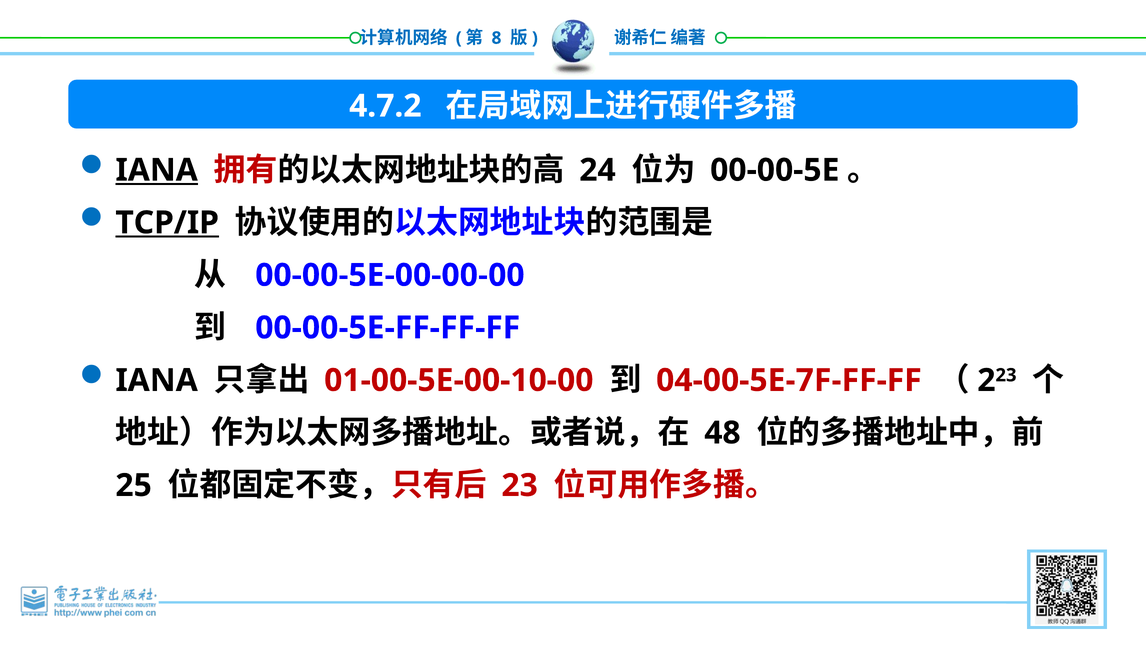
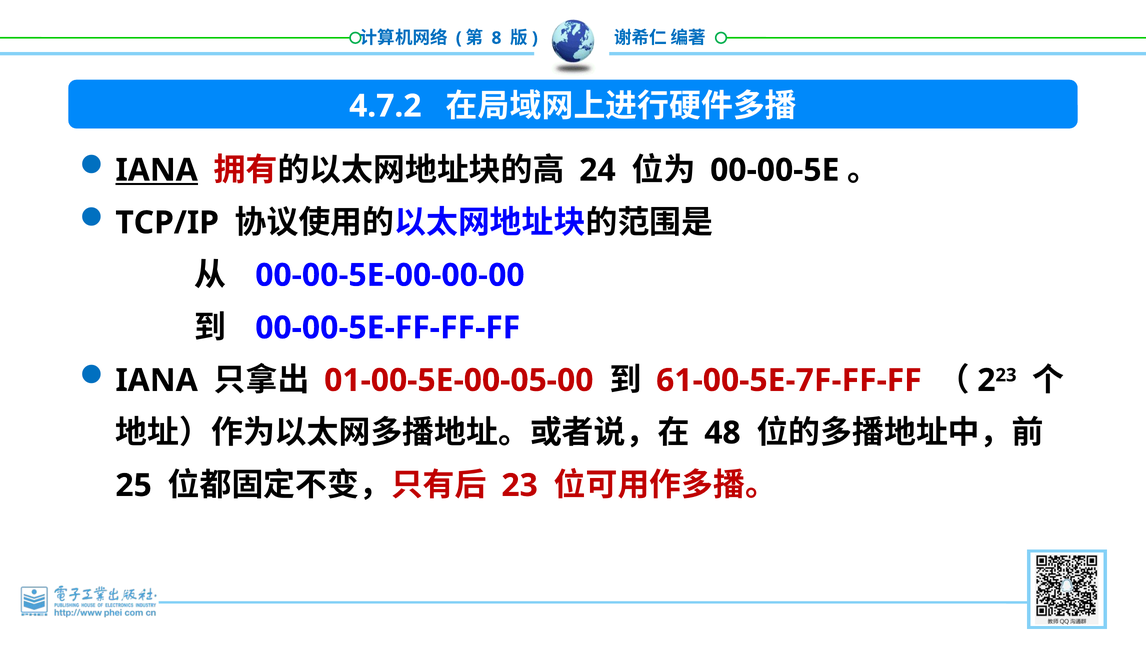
TCP/IP underline: present -> none
01-00-5E-00-10-00: 01-00-5E-00-10-00 -> 01-00-5E-00-05-00
04-00-5E-7F-FF-FF: 04-00-5E-7F-FF-FF -> 61-00-5E-7F-FF-FF
